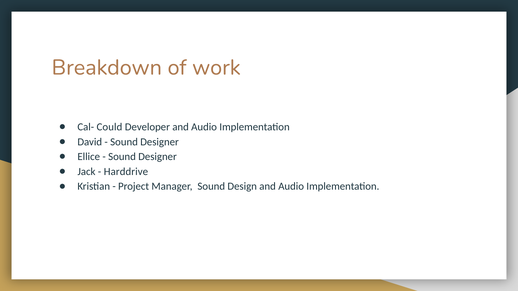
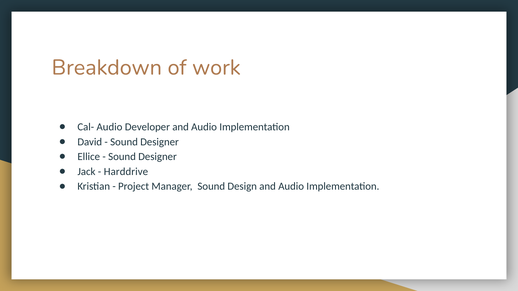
Cal- Could: Could -> Audio
